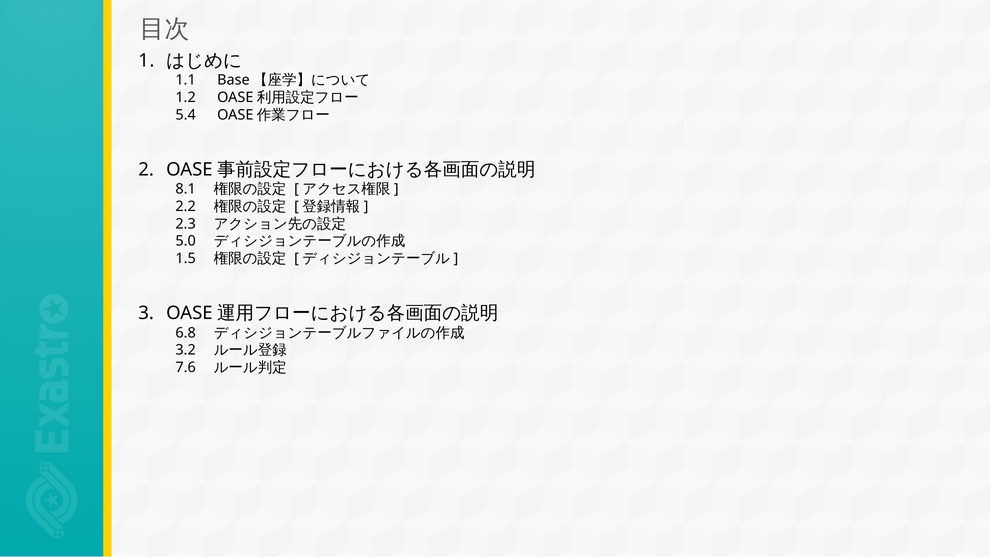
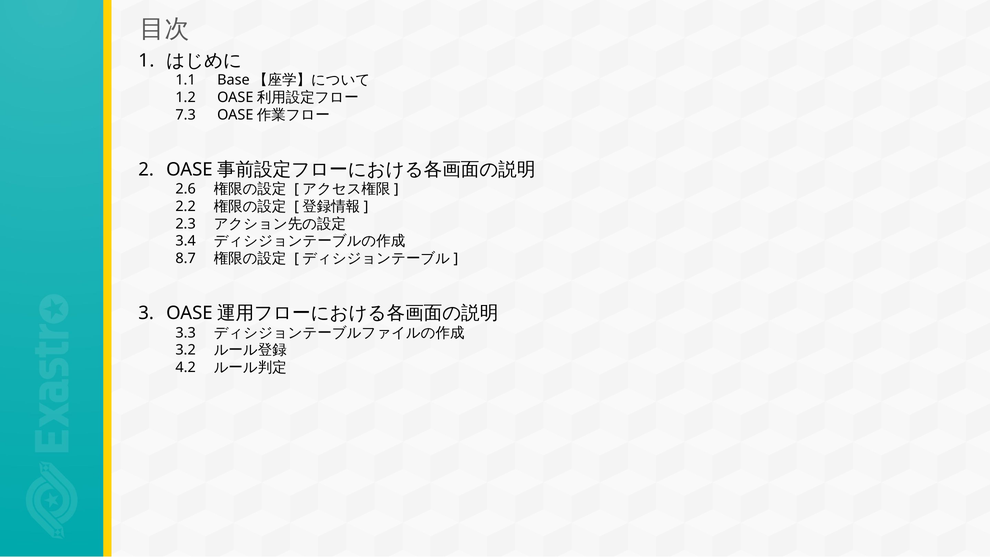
5.4: 5.4 -> 7.3
8.1: 8.1 -> 2.6
5.0: 5.0 -> 3.4
1.5: 1.5 -> 8.7
6.8: 6.8 -> 3.3
7.6: 7.6 -> 4.2
